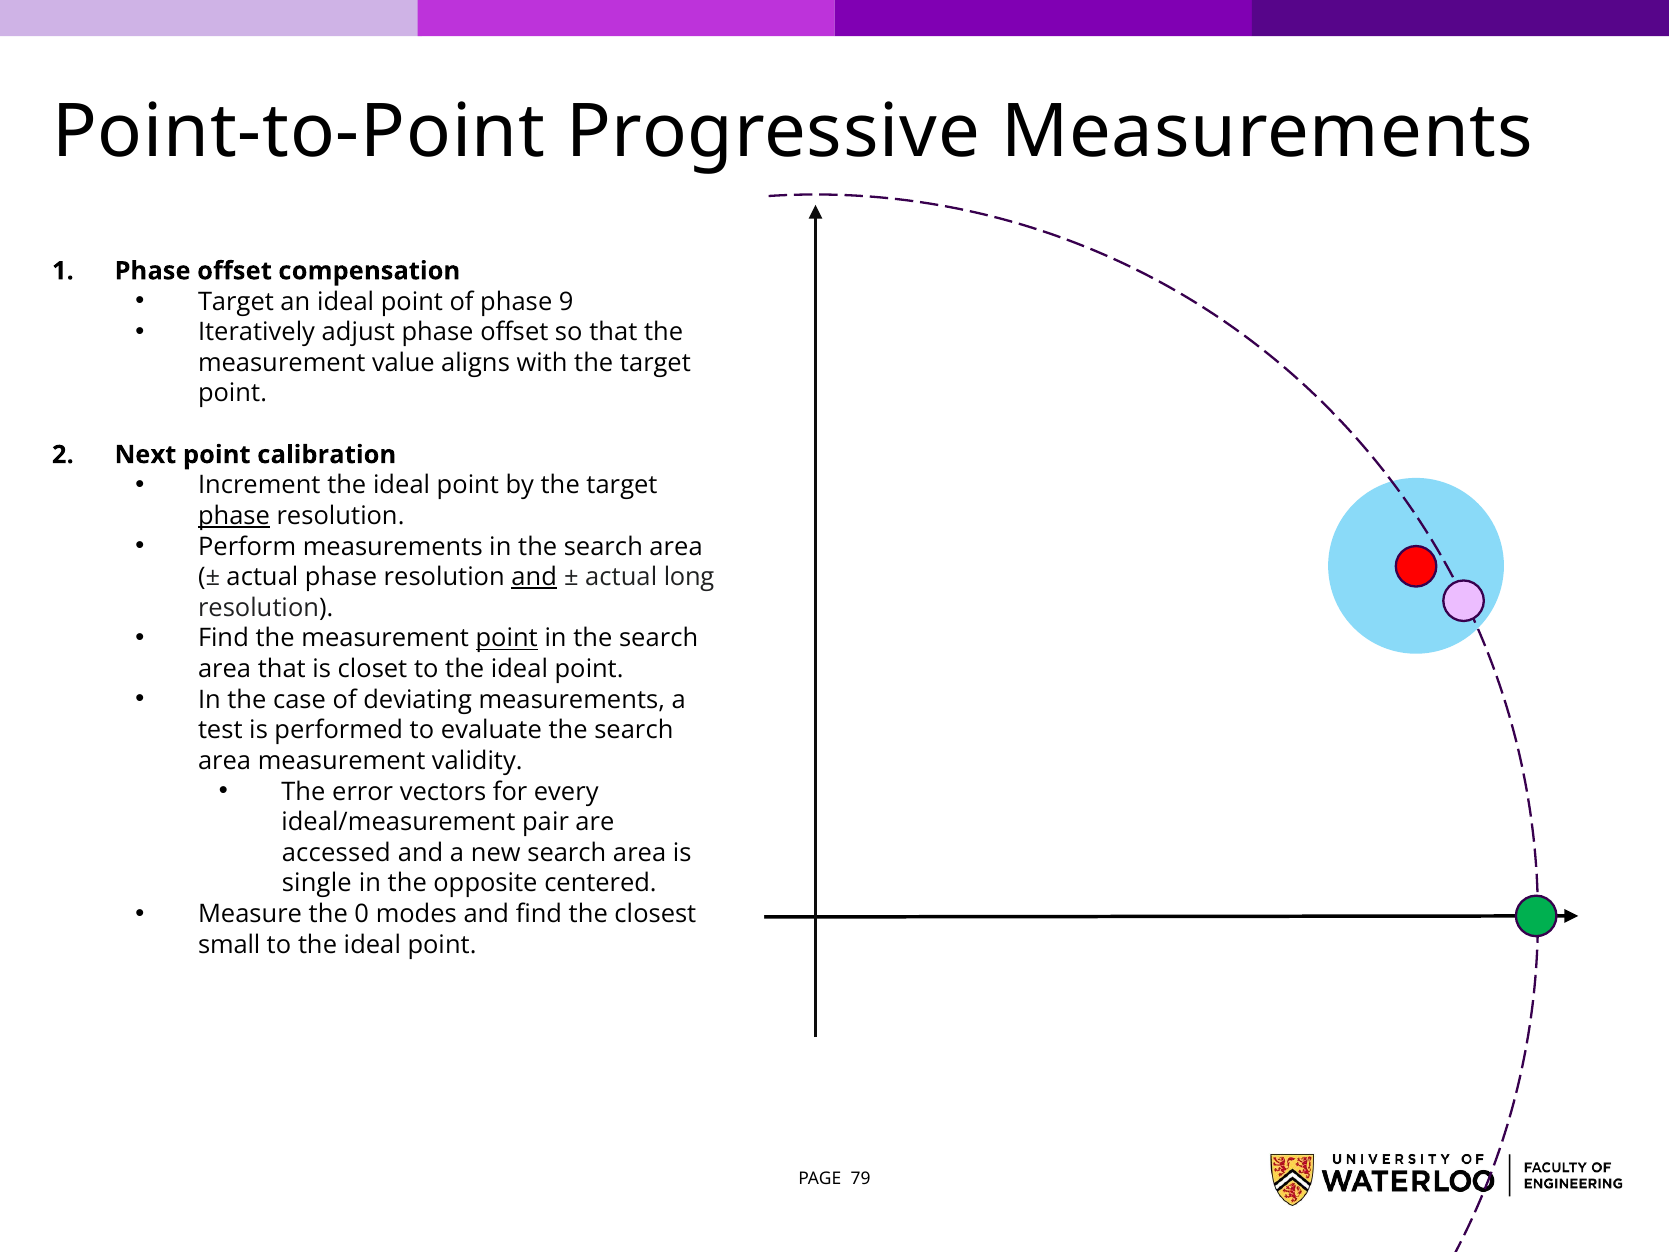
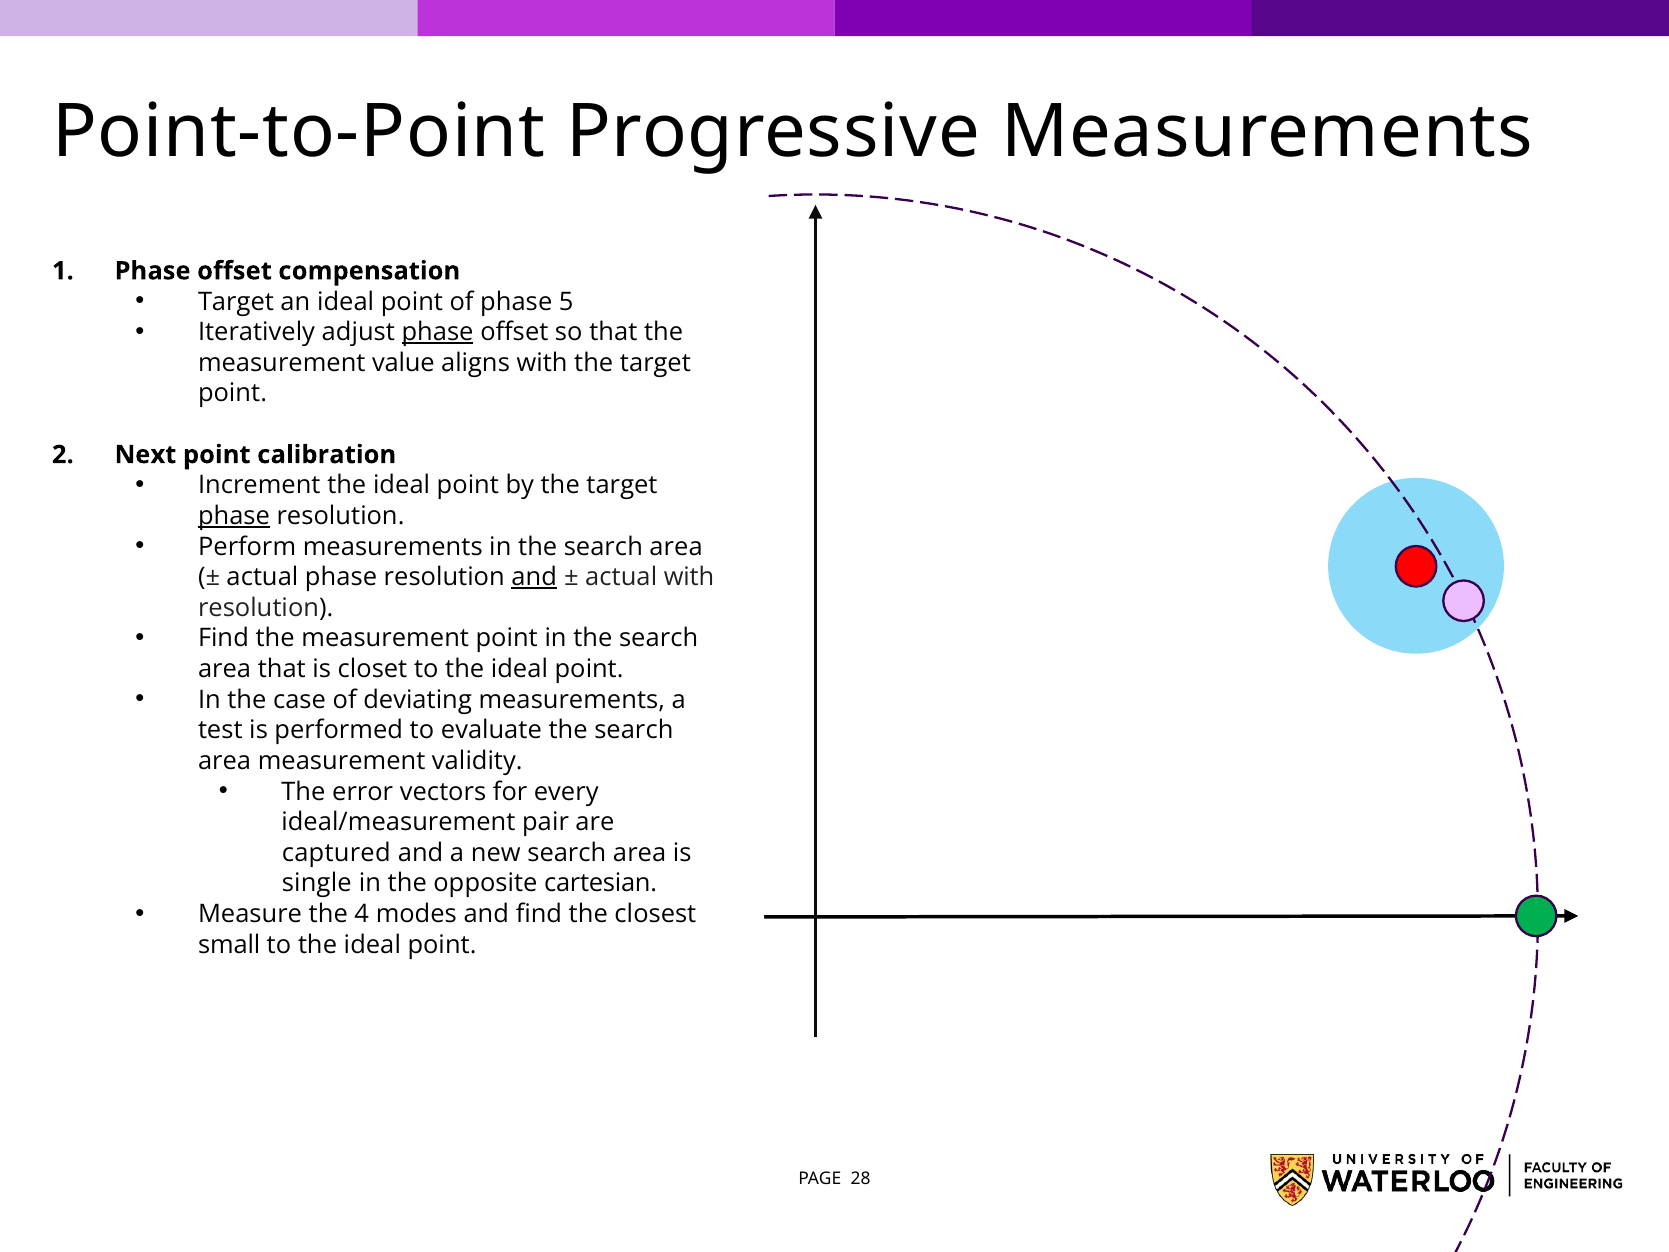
9: 9 -> 5
phase at (438, 332) underline: none -> present
actual long: long -> with
point at (507, 638) underline: present -> none
accessed: accessed -> captured
centered: centered -> cartesian
0: 0 -> 4
79: 79 -> 28
